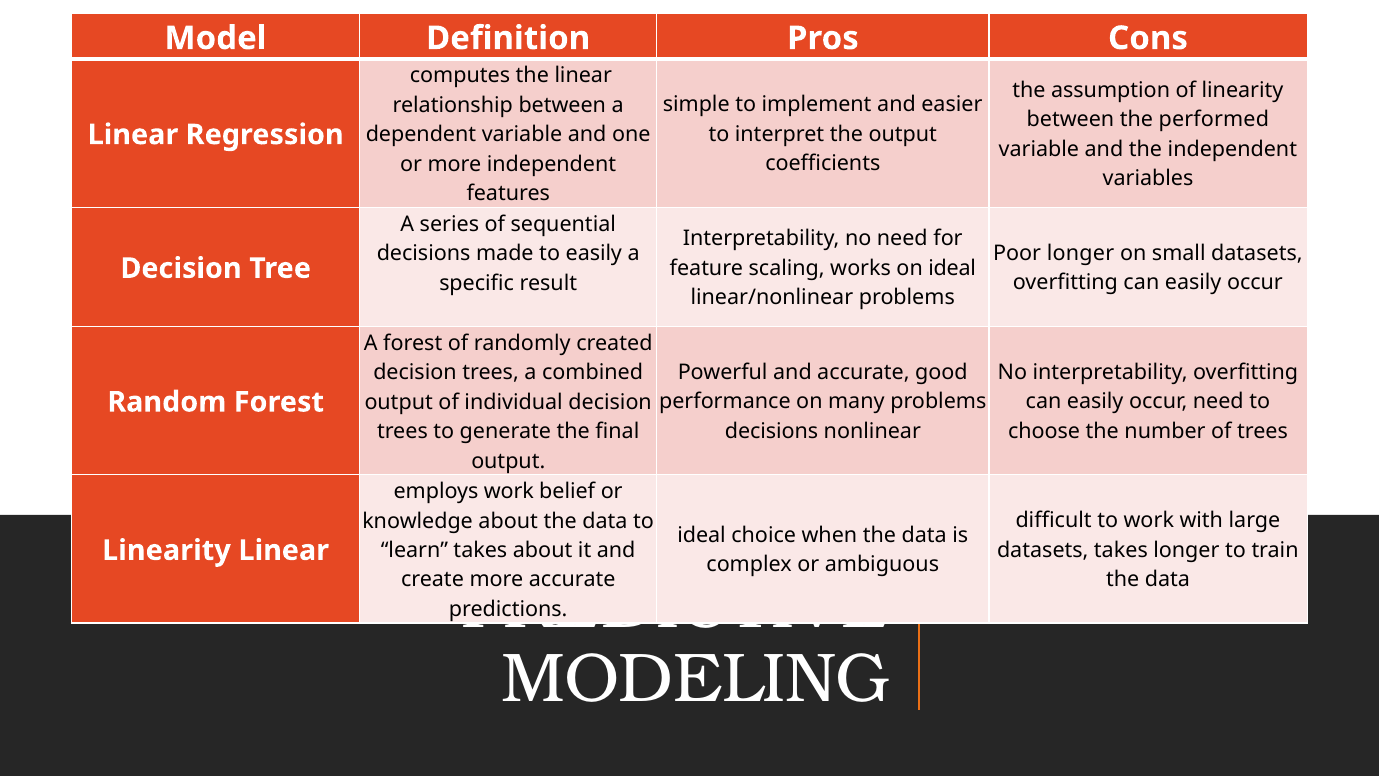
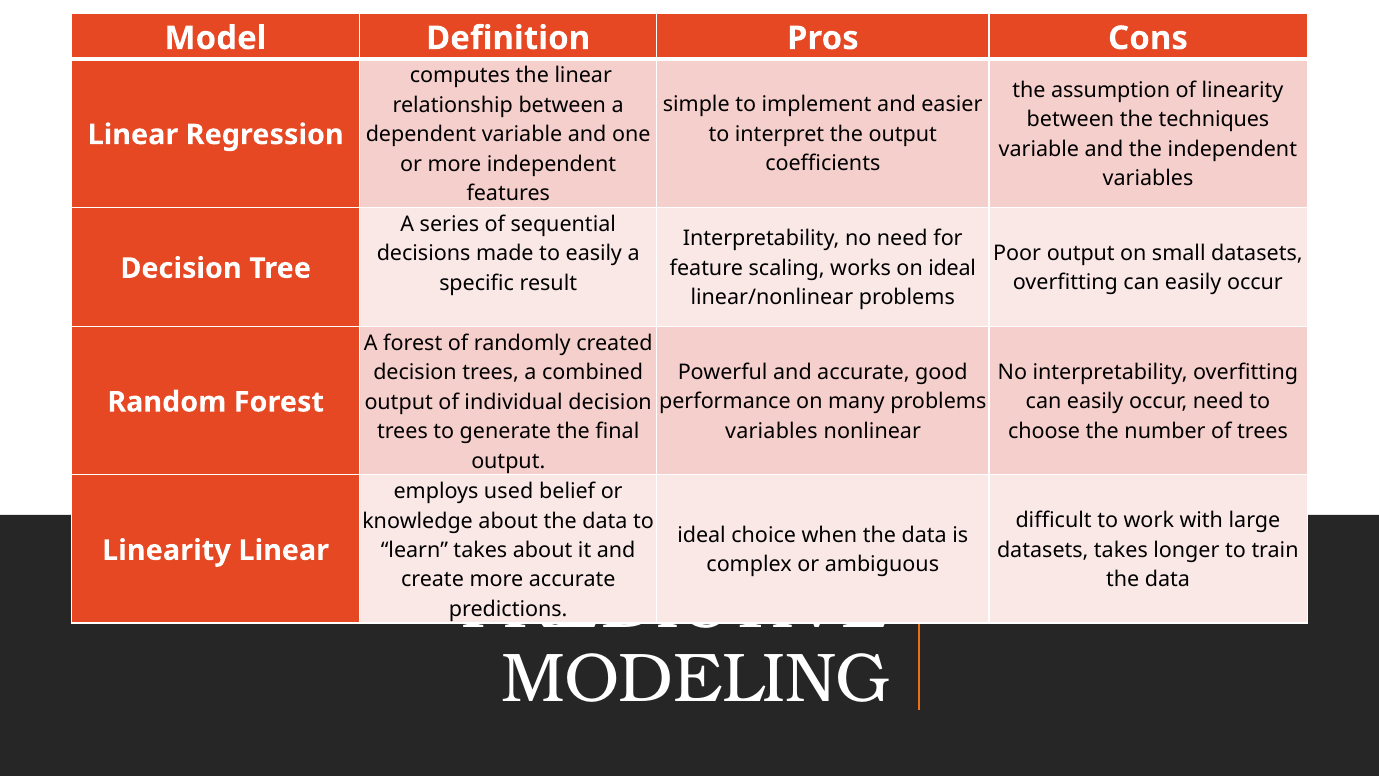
performed: performed -> techniques
Poor longer: longer -> output
decisions at (772, 431): decisions -> variables
employs work: work -> used
